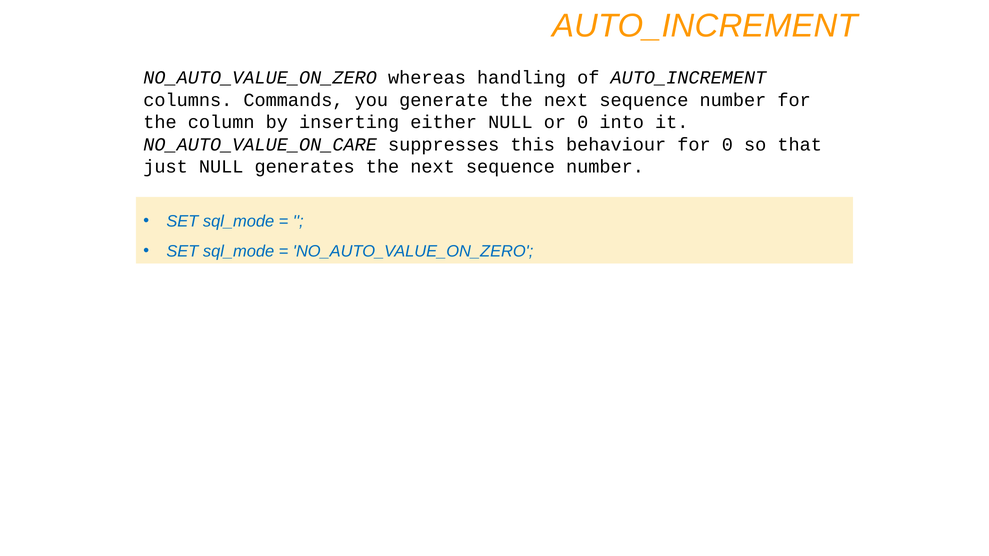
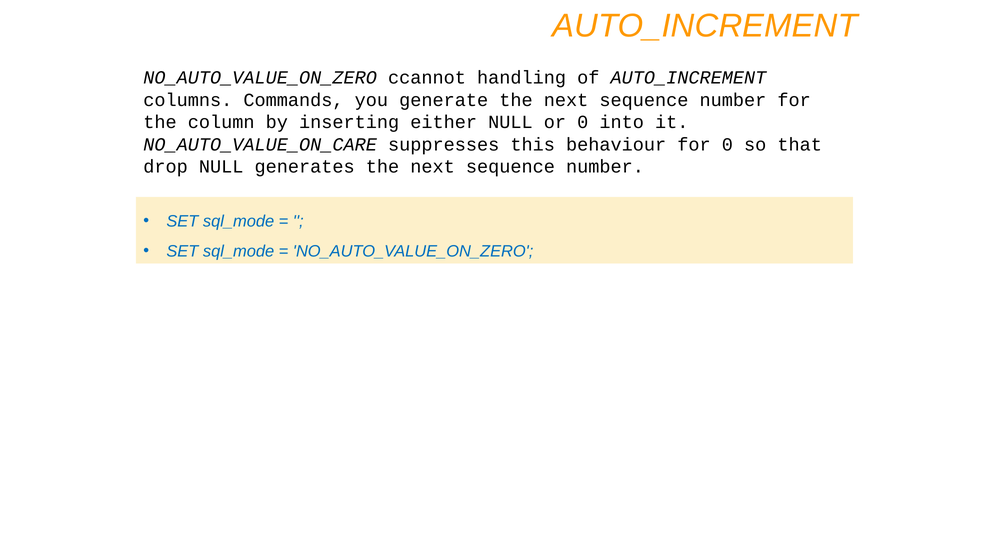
whereas: whereas -> ccannot
just: just -> drop
